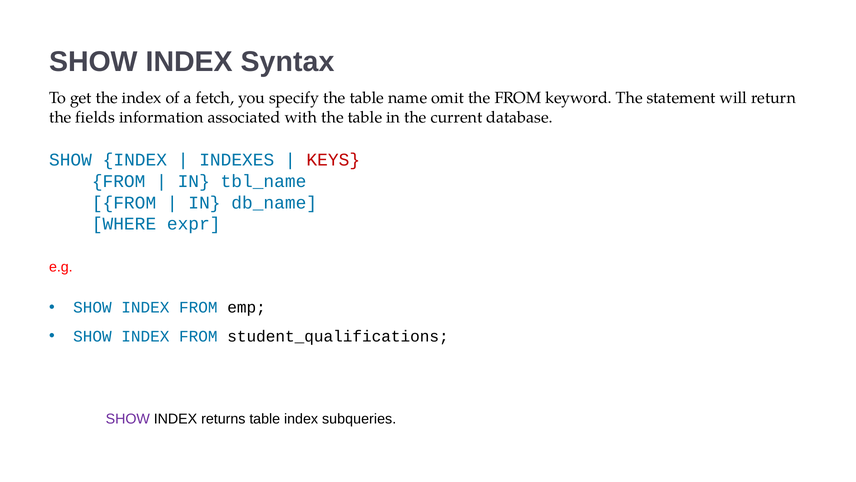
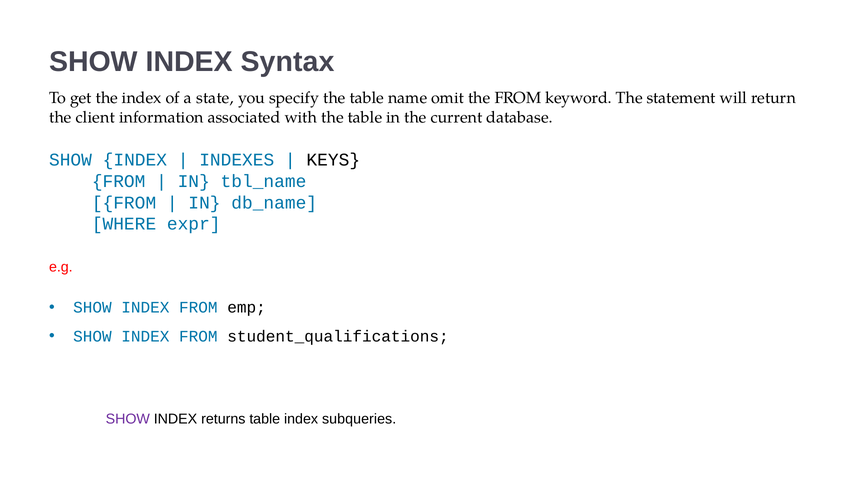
fetch: fetch -> state
fields: fields -> client
KEYS colour: red -> black
